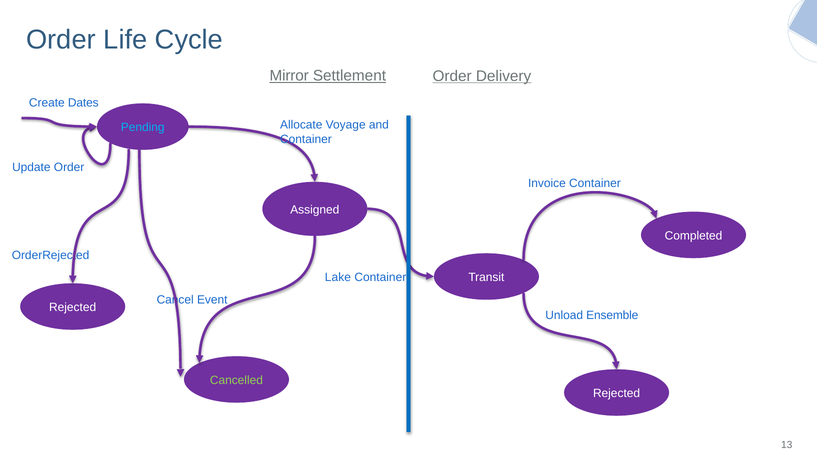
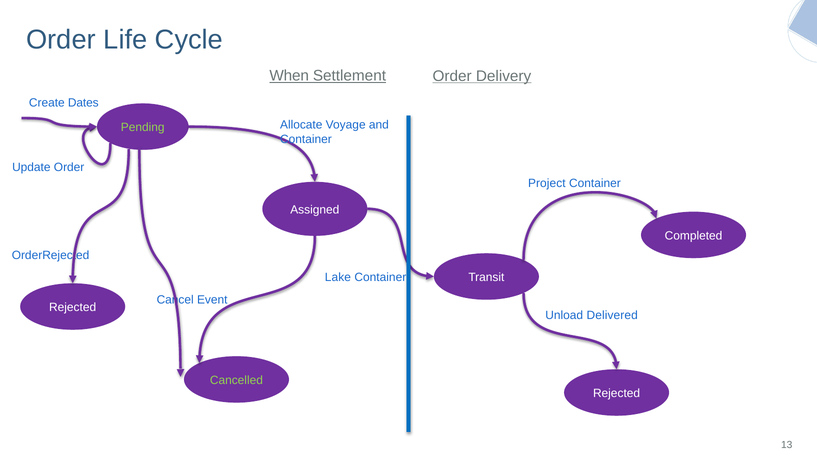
Mirror: Mirror -> When
Pending colour: light blue -> light green
Invoice: Invoice -> Project
Ensemble: Ensemble -> Delivered
